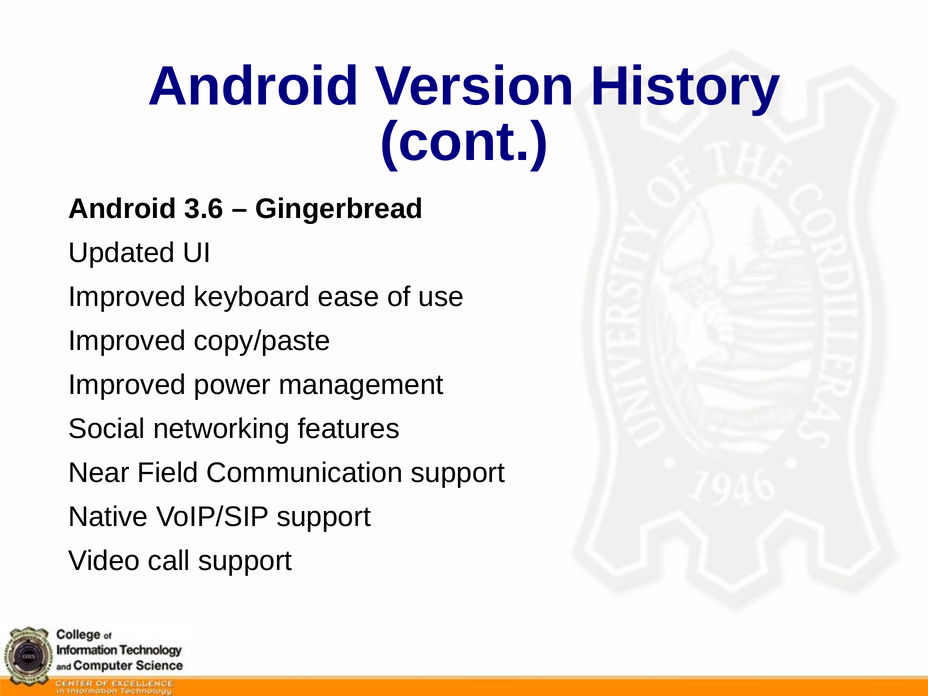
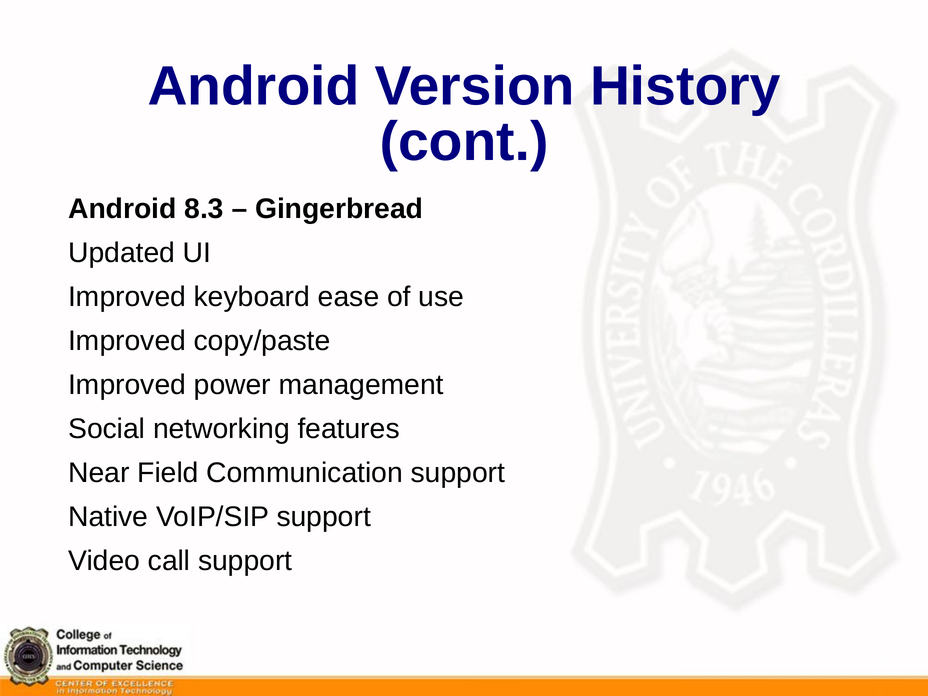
3.6: 3.6 -> 8.3
